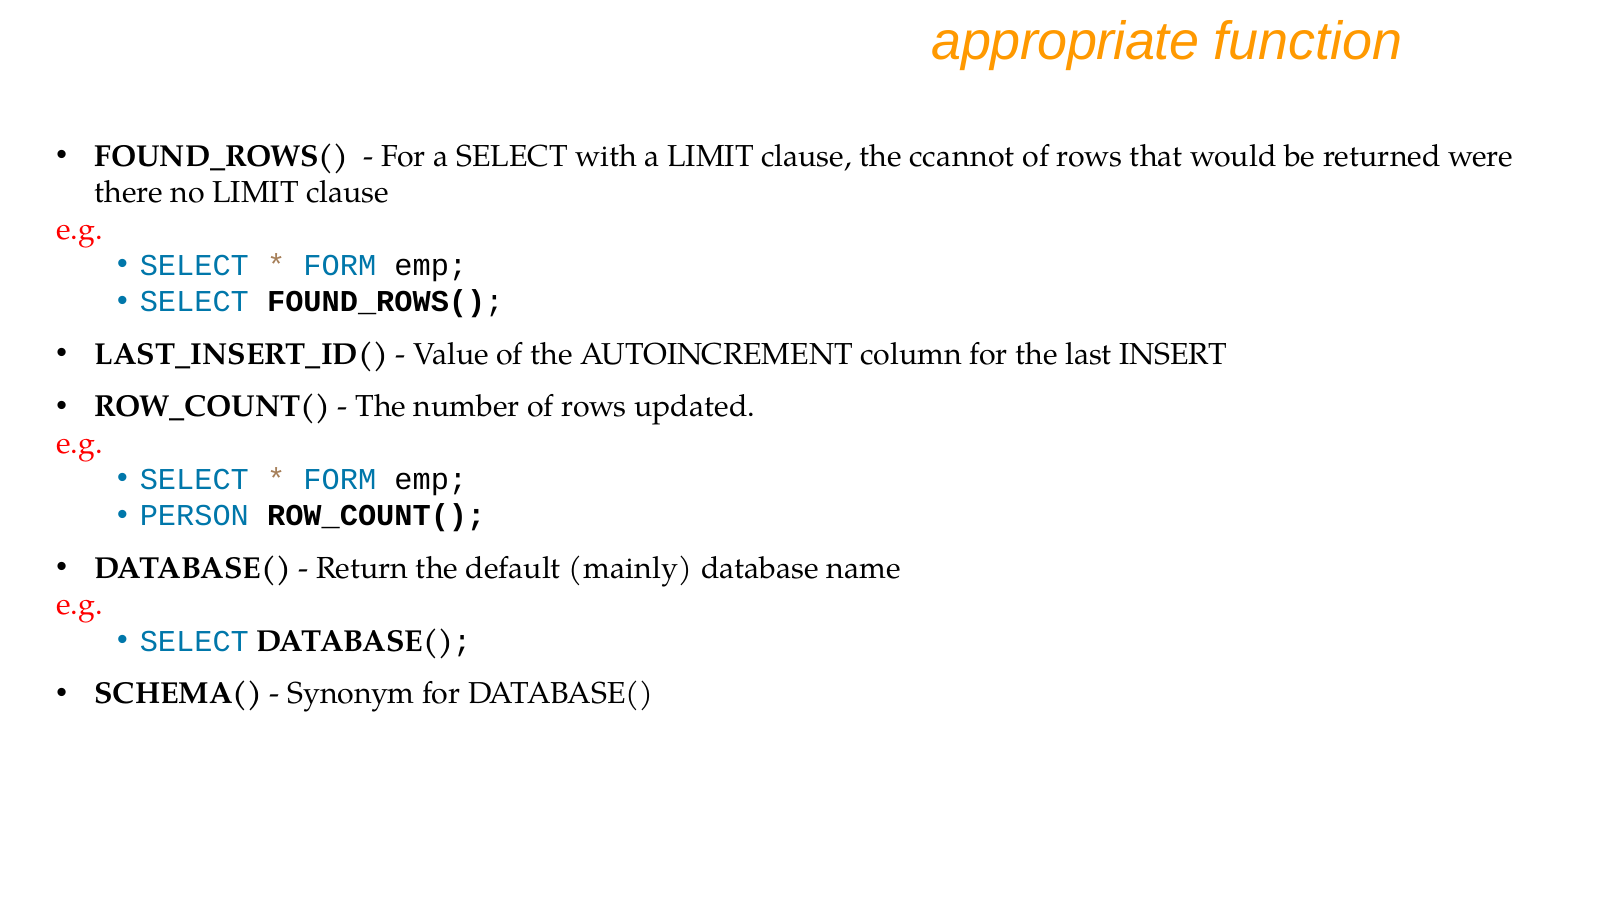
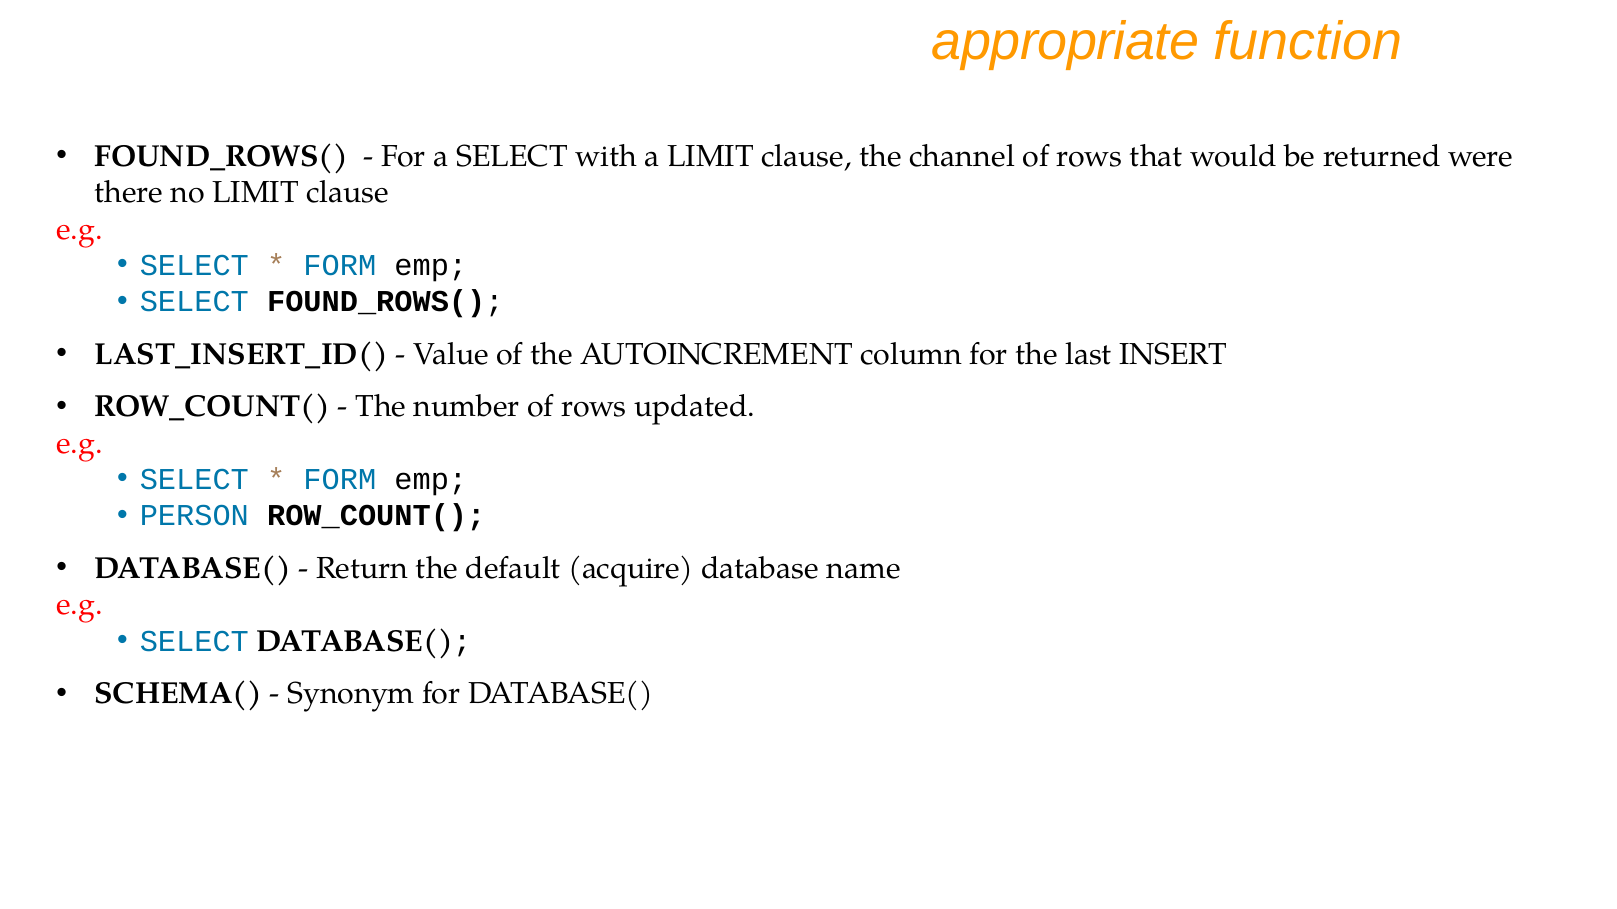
ccannot: ccannot -> channel
mainly: mainly -> acquire
